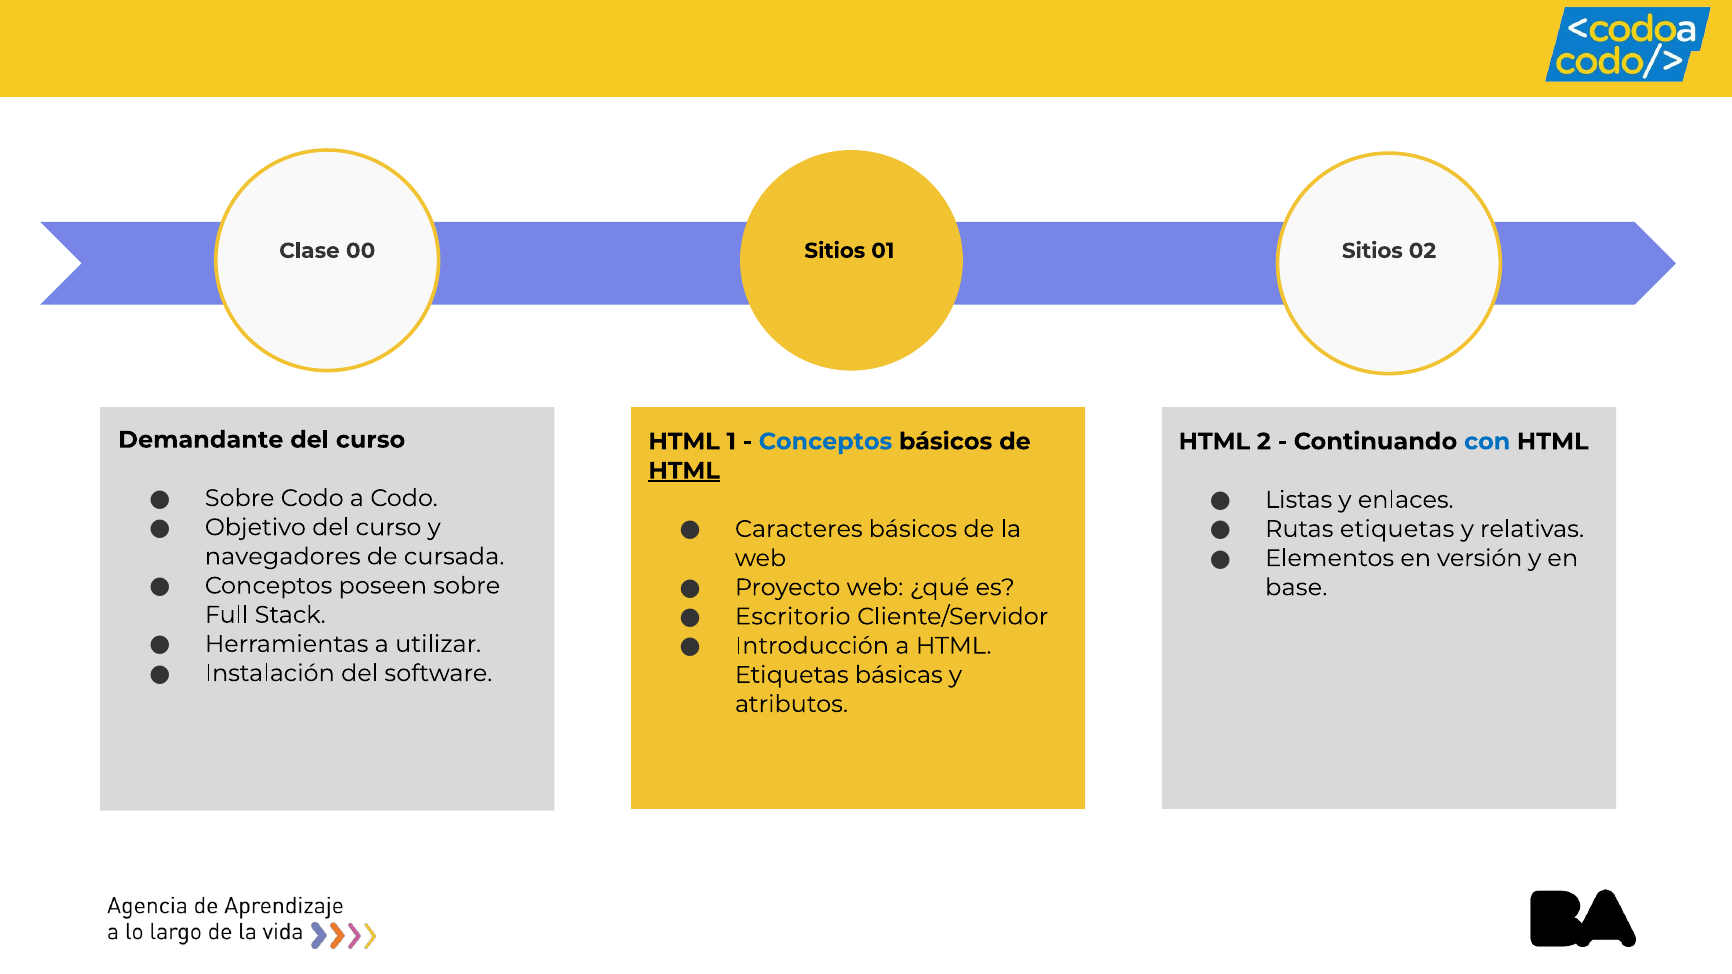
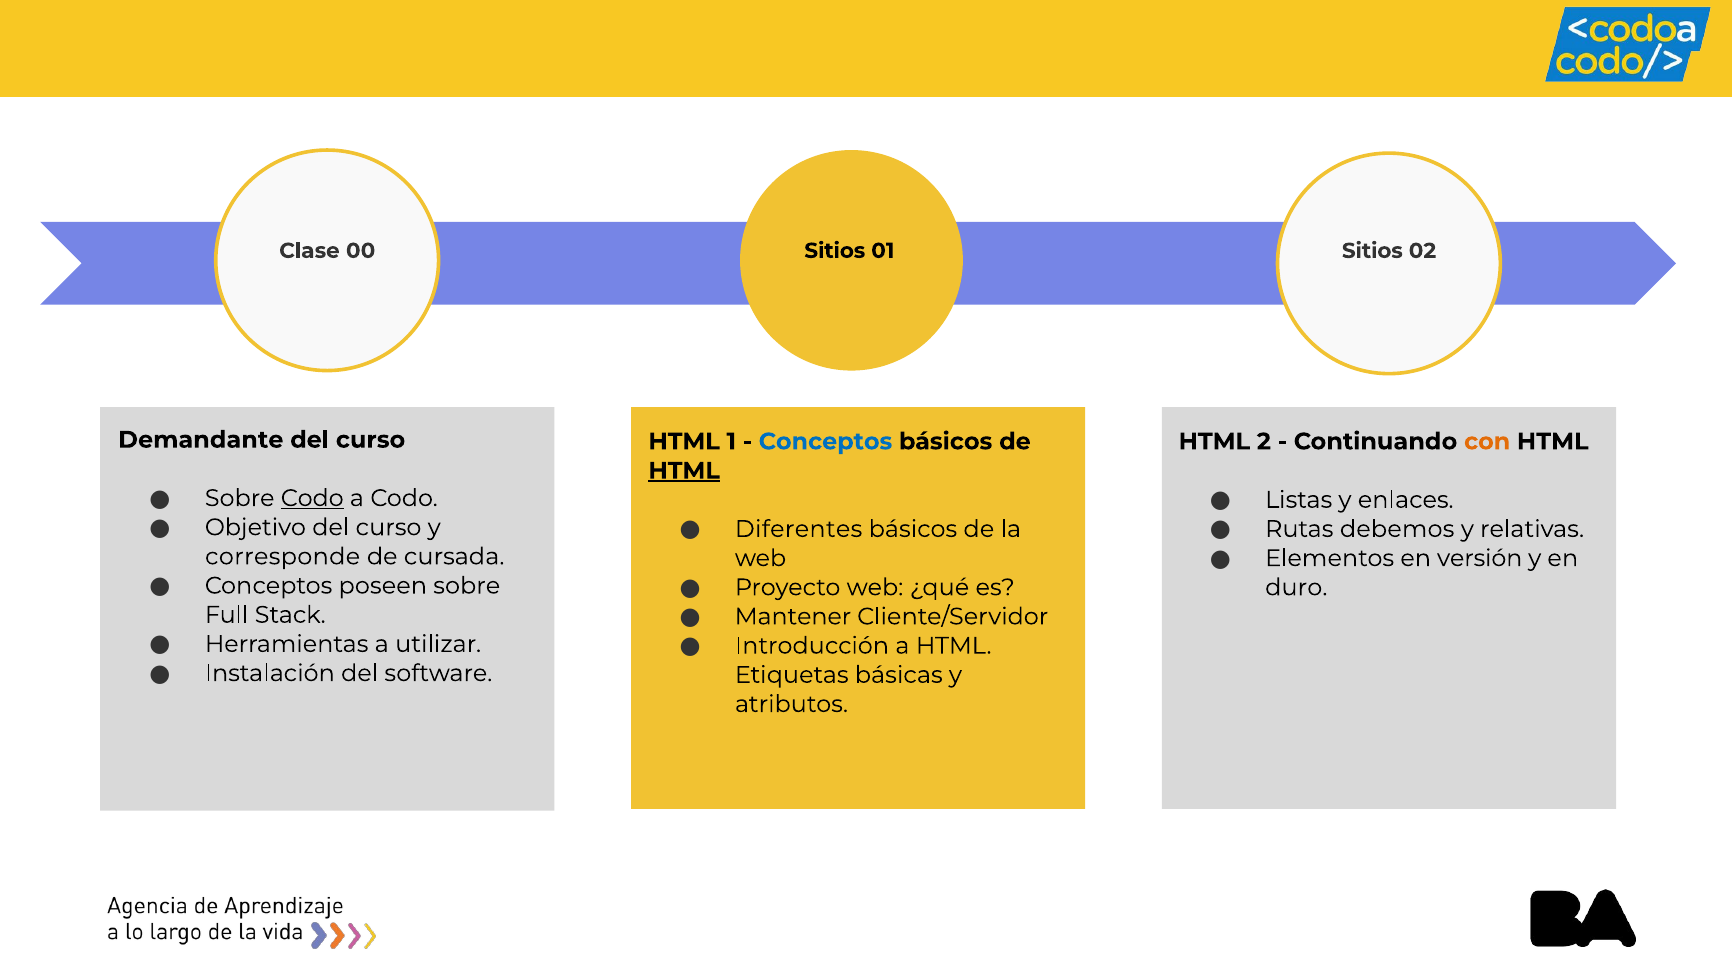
con colour: blue -> orange
Codo at (312, 498) underline: none -> present
Caracteres: Caracteres -> Diferentes
Rutas etiquetas: etiquetas -> debemos
navegadores: navegadores -> corresponde
base: base -> duro
Escritorio: Escritorio -> Mantener
